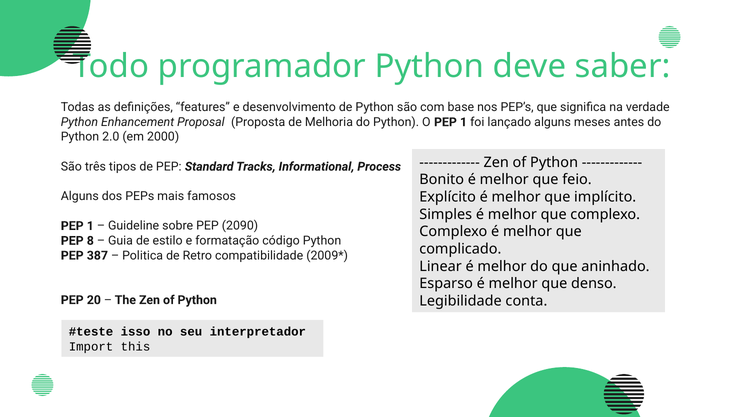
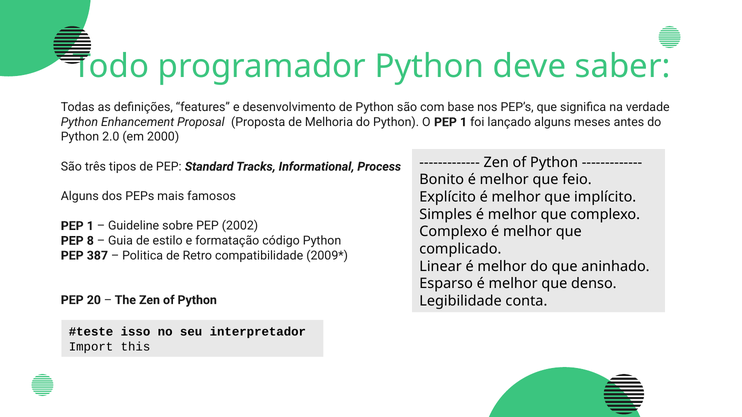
2090: 2090 -> 2002
